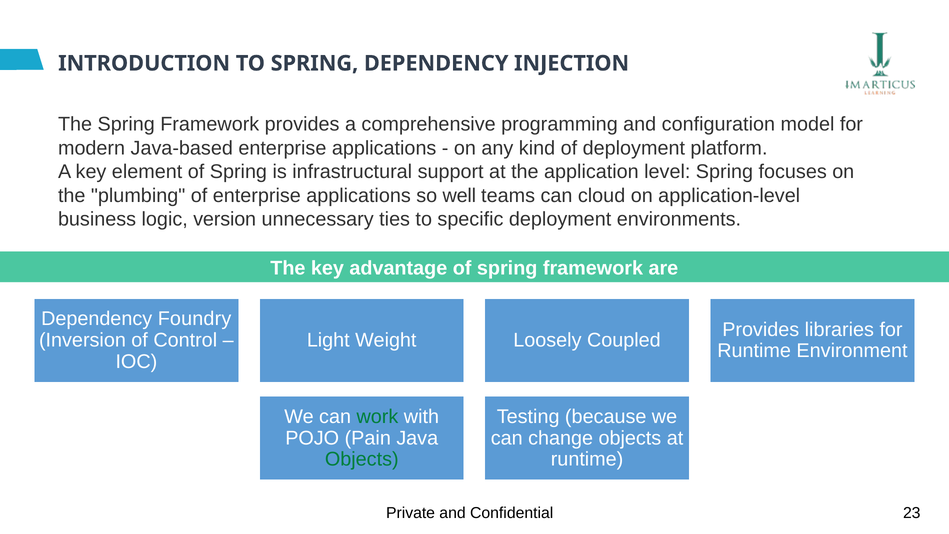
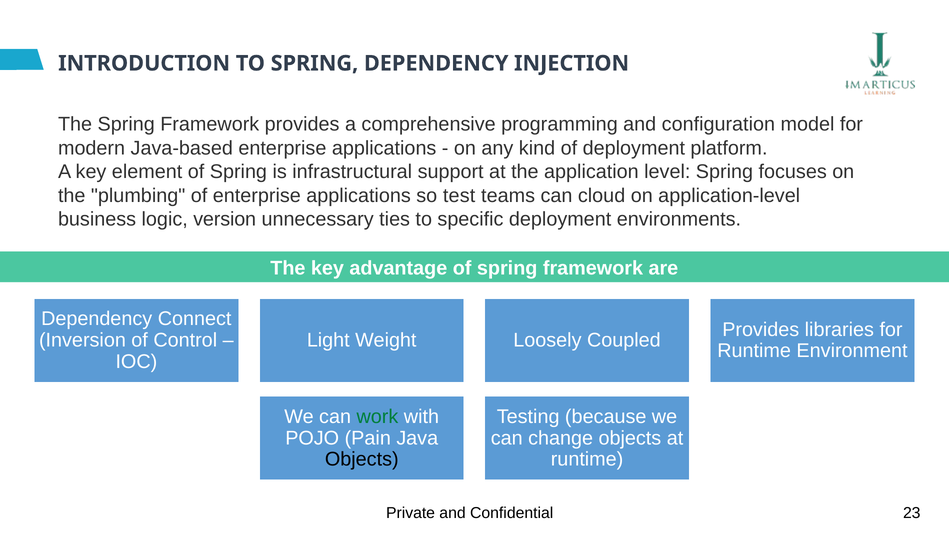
well: well -> test
Foundry: Foundry -> Connect
Objects at (362, 459) colour: green -> black
